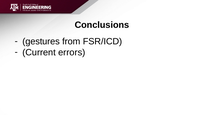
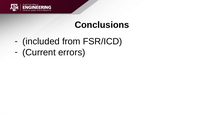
gestures: gestures -> included
